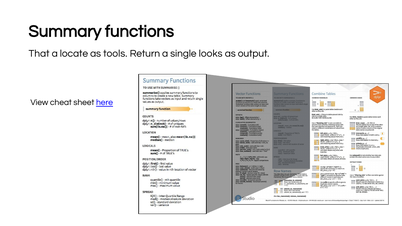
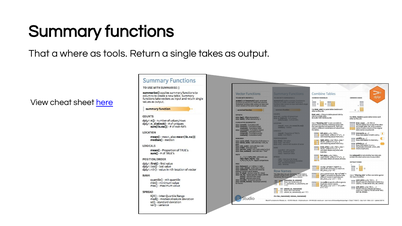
locate: locate -> where
looks: looks -> takes
